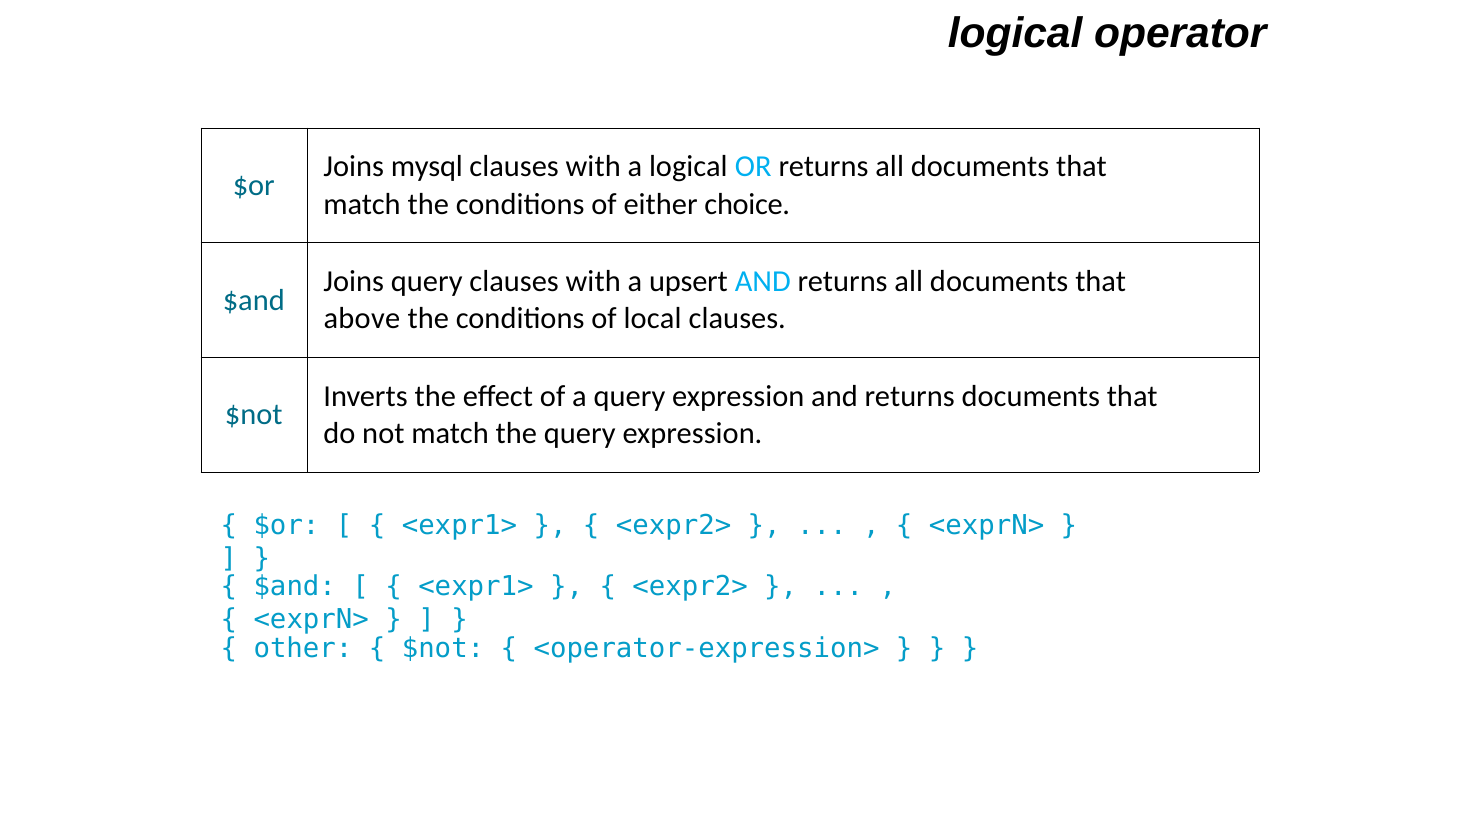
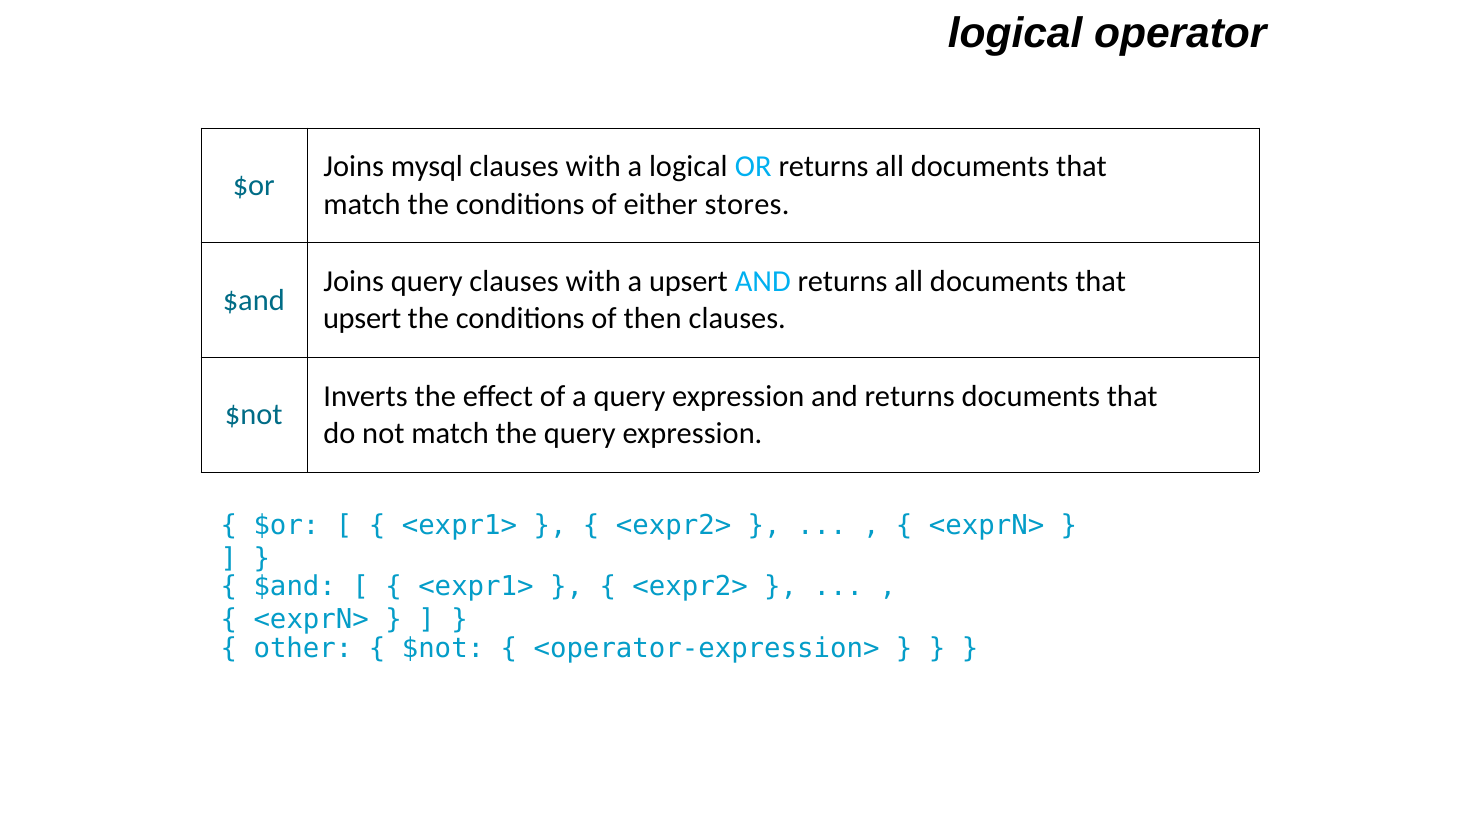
choice: choice -> stores
above at (362, 319): above -> upsert
local: local -> then
